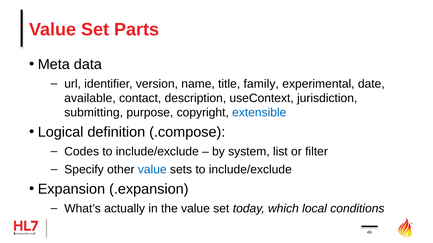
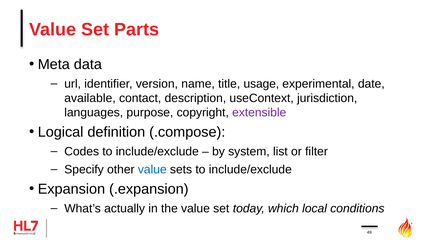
family: family -> usage
submitting: submitting -> languages
extensible colour: blue -> purple
